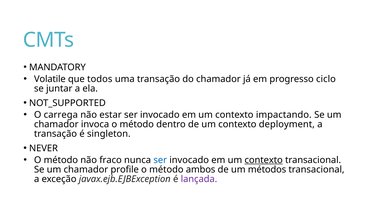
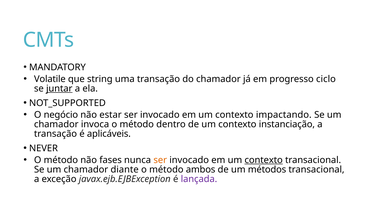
todos: todos -> string
juntar underline: none -> present
carrega: carrega -> negócio
deployment: deployment -> instanciação
singleton: singleton -> aplicáveis
fraco: fraco -> fases
ser at (160, 160) colour: blue -> orange
profile: profile -> diante
